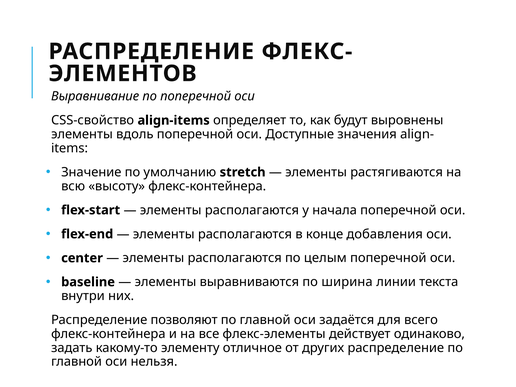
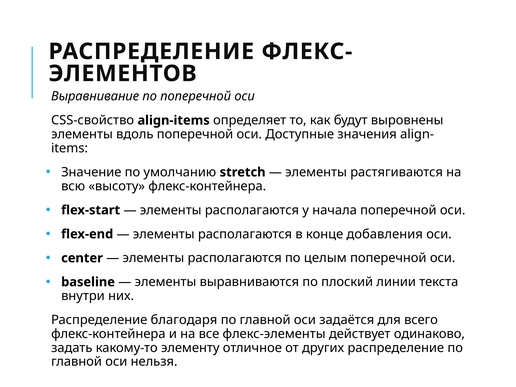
ширина: ширина -> плоский
позволяют: позволяют -> благодаря
